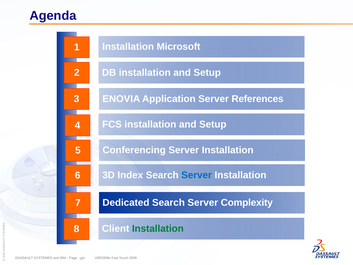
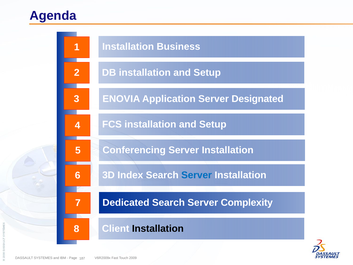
Microsoft: Microsoft -> Business
References: References -> Designated
Installation at (158, 228) colour: green -> black
